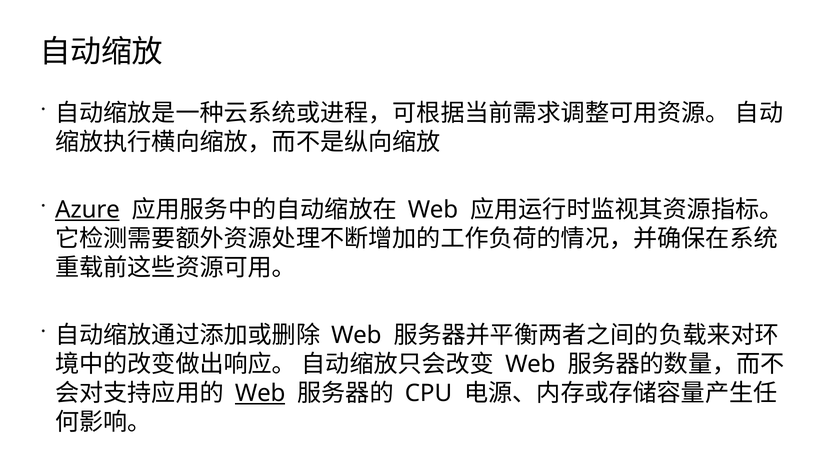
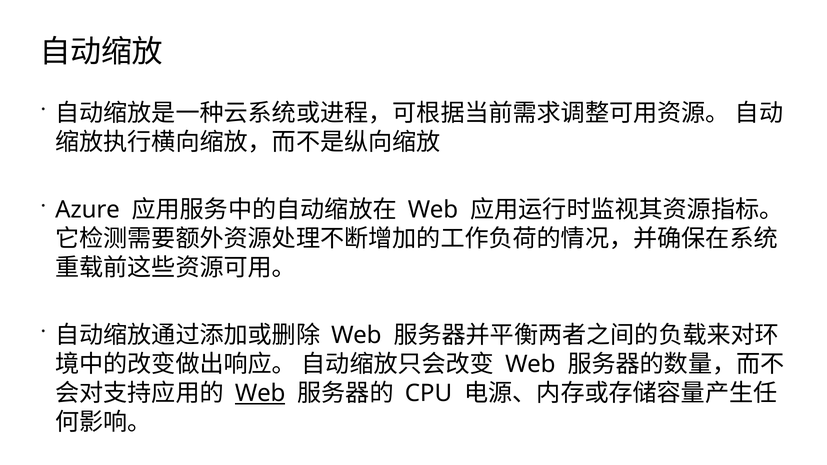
Azure underline: present -> none
